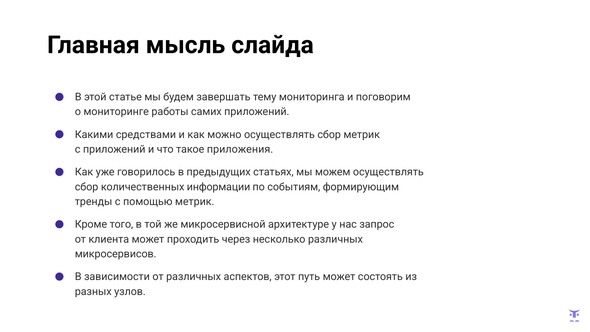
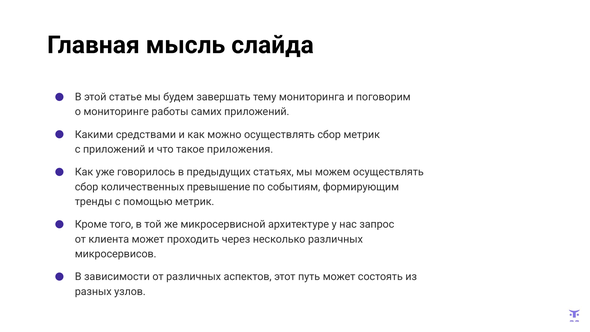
информации: информации -> превышение
